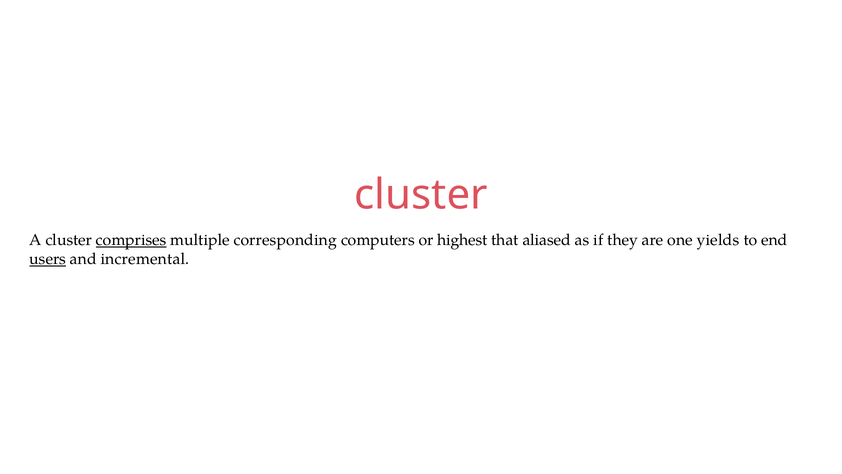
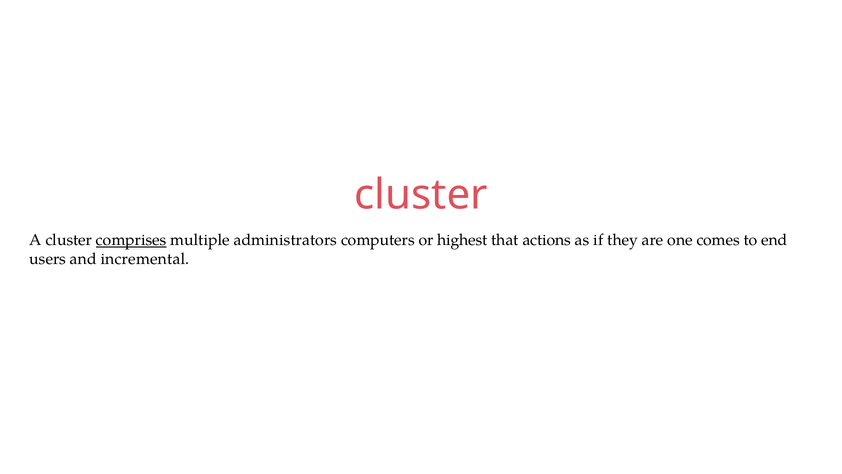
corresponding: corresponding -> administrators
aliased: aliased -> actions
yields: yields -> comes
users underline: present -> none
